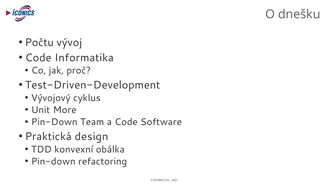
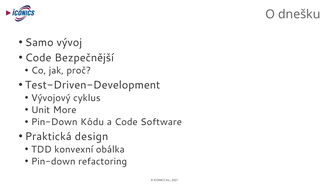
Počtu: Počtu -> Samo
Informatika: Informatika -> Bezpečnější
Team: Team -> Kódu
